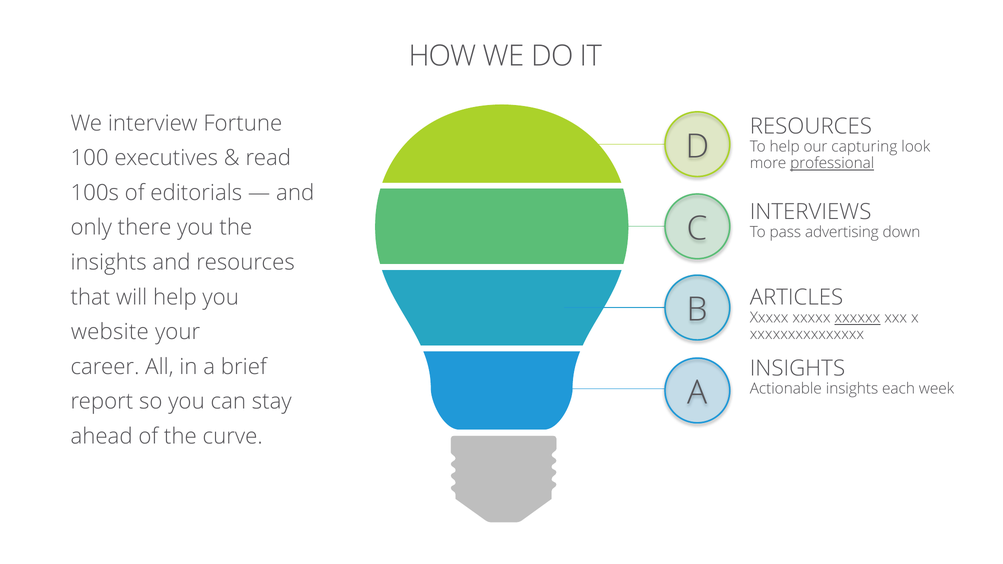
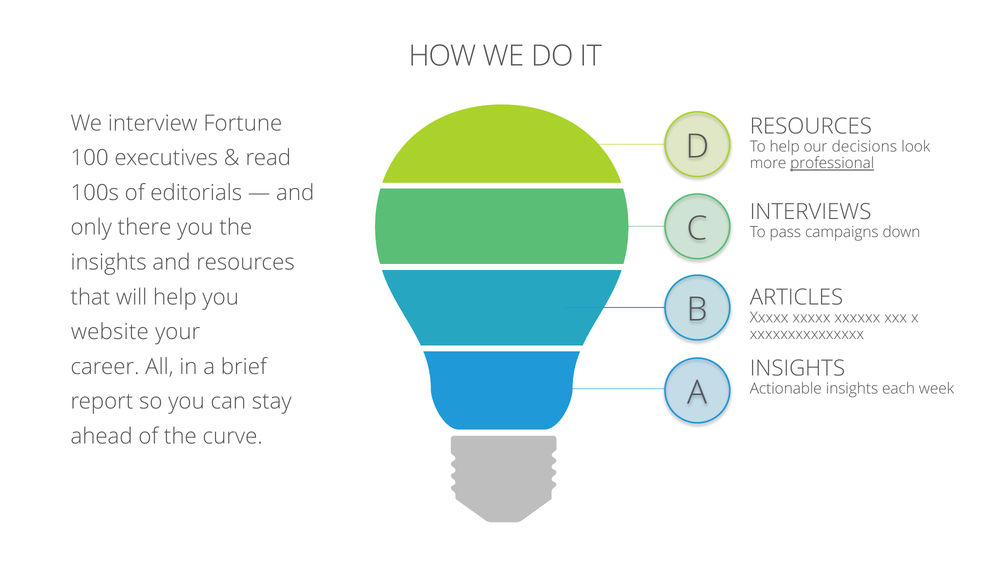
capturing: capturing -> decisions
advertising: advertising -> campaigns
xxxxxx underline: present -> none
